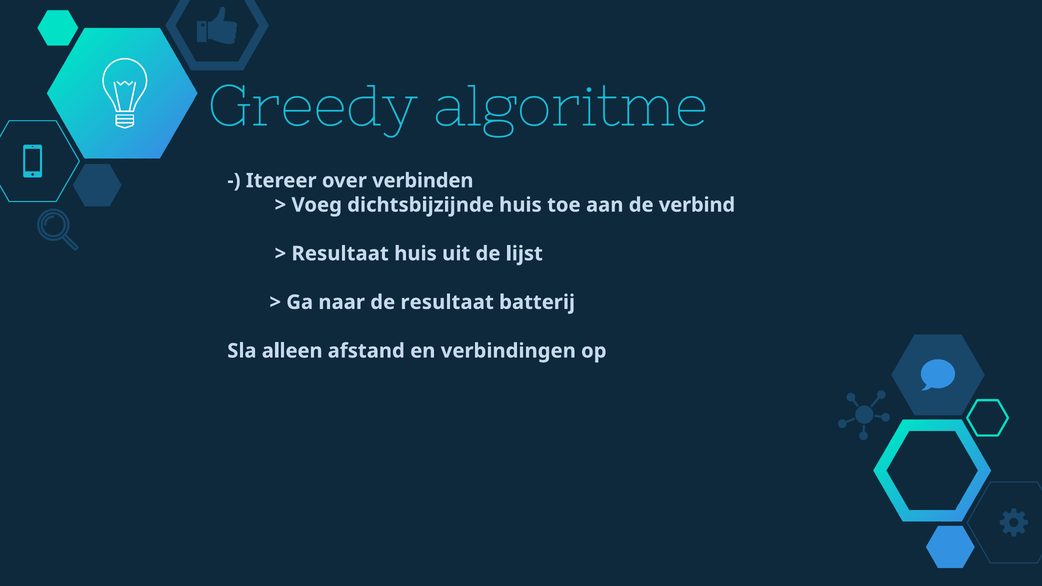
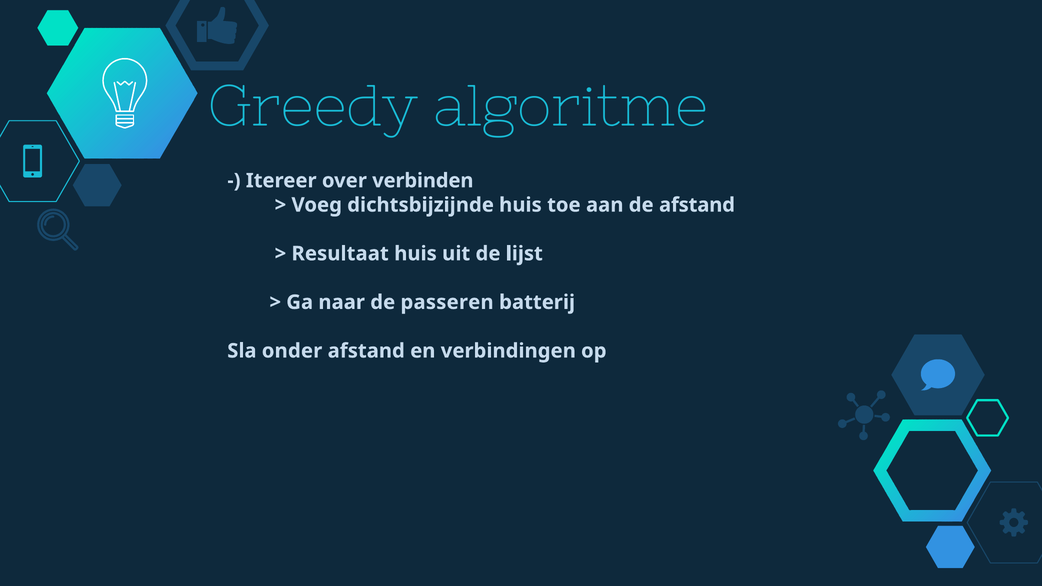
de verbind: verbind -> afstand
de resultaat: resultaat -> passeren
alleen: alleen -> onder
